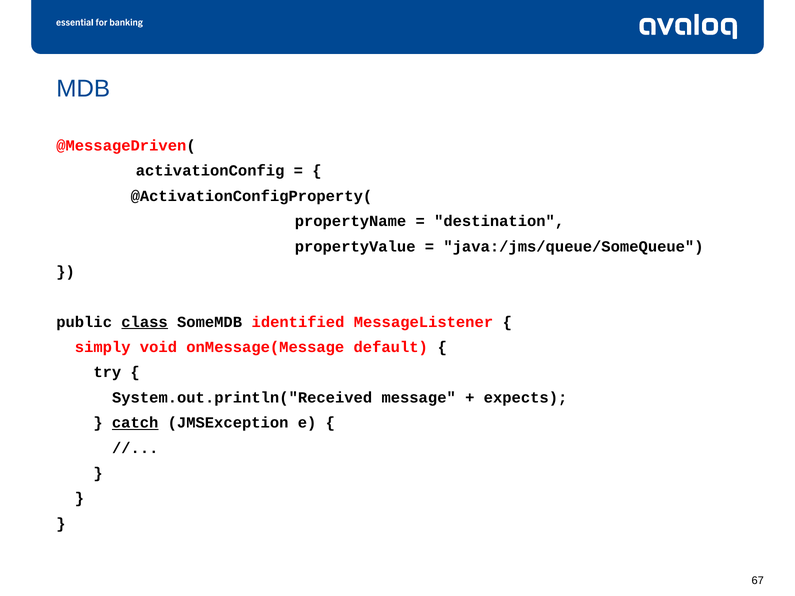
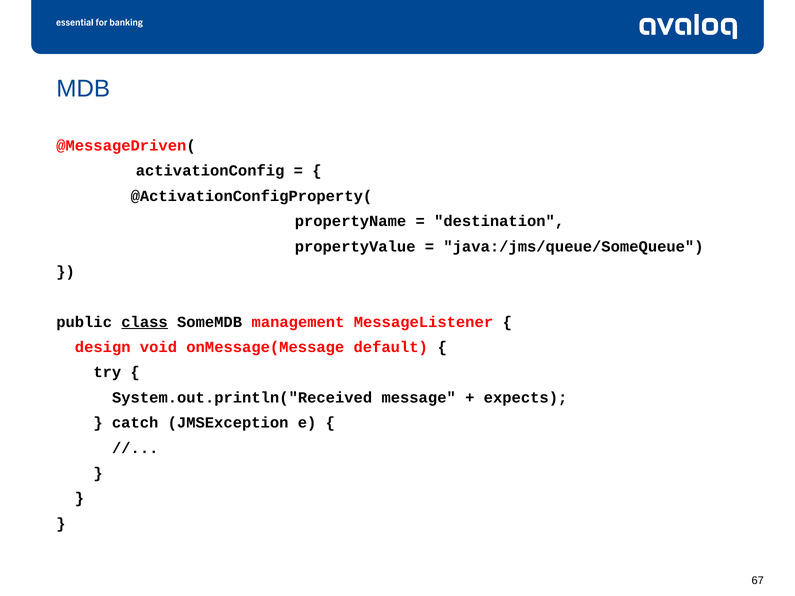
identified: identified -> management
simply: simply -> design
catch underline: present -> none
